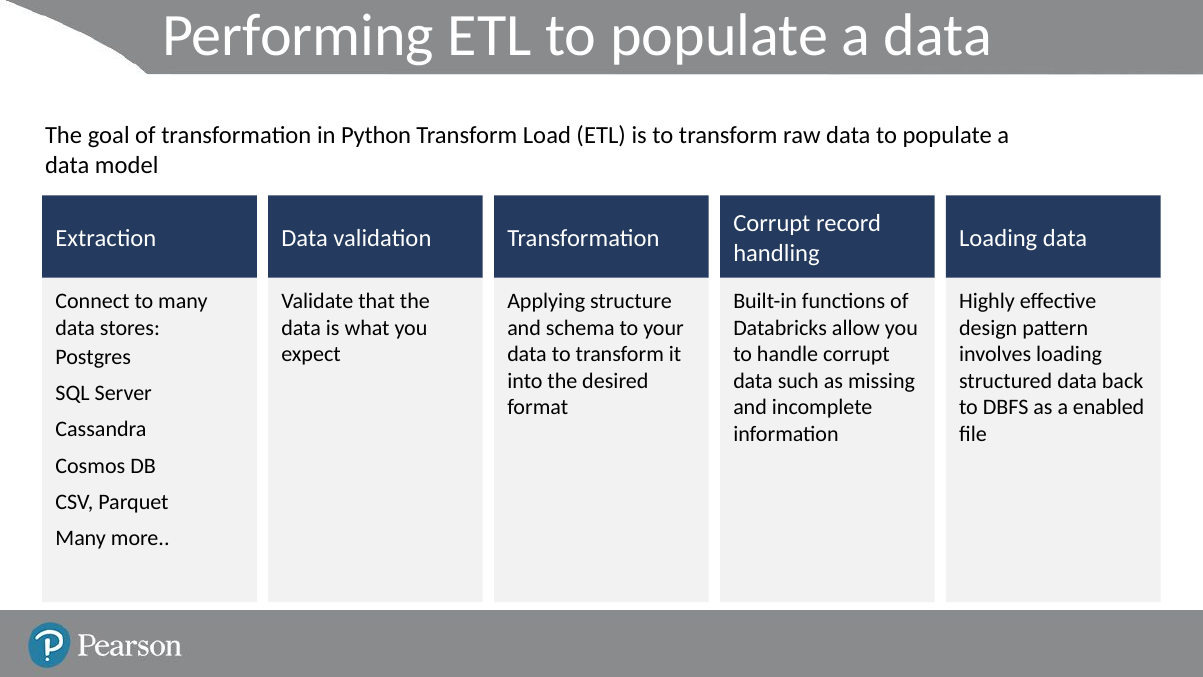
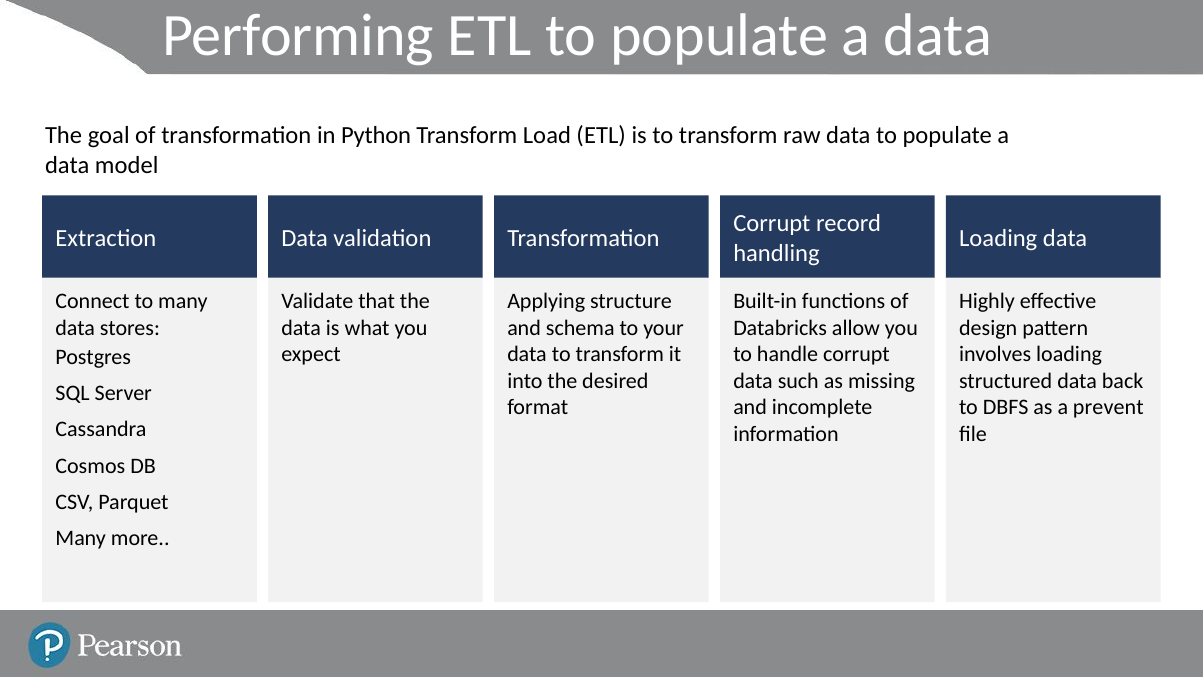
enabled: enabled -> prevent
